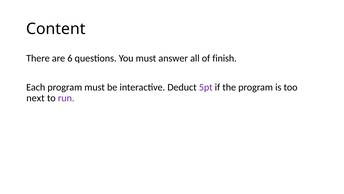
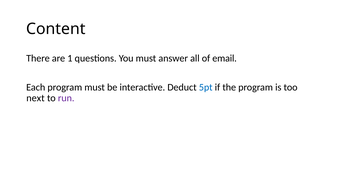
6: 6 -> 1
finish: finish -> email
5pt colour: purple -> blue
